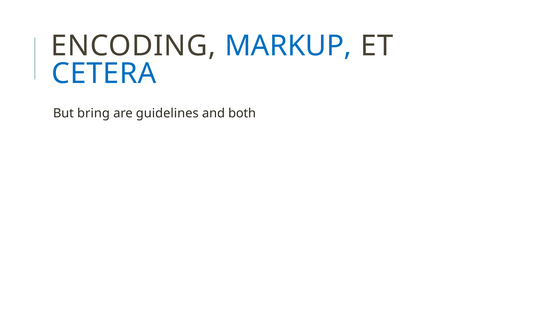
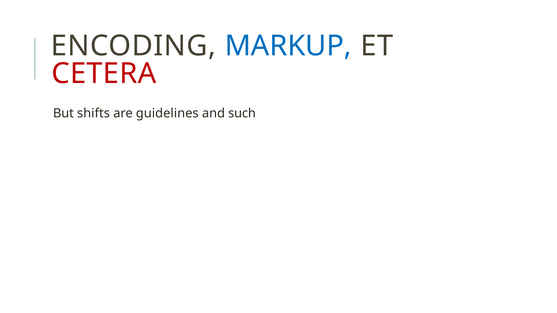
CETERA colour: blue -> red
bring: bring -> shifts
both: both -> such
